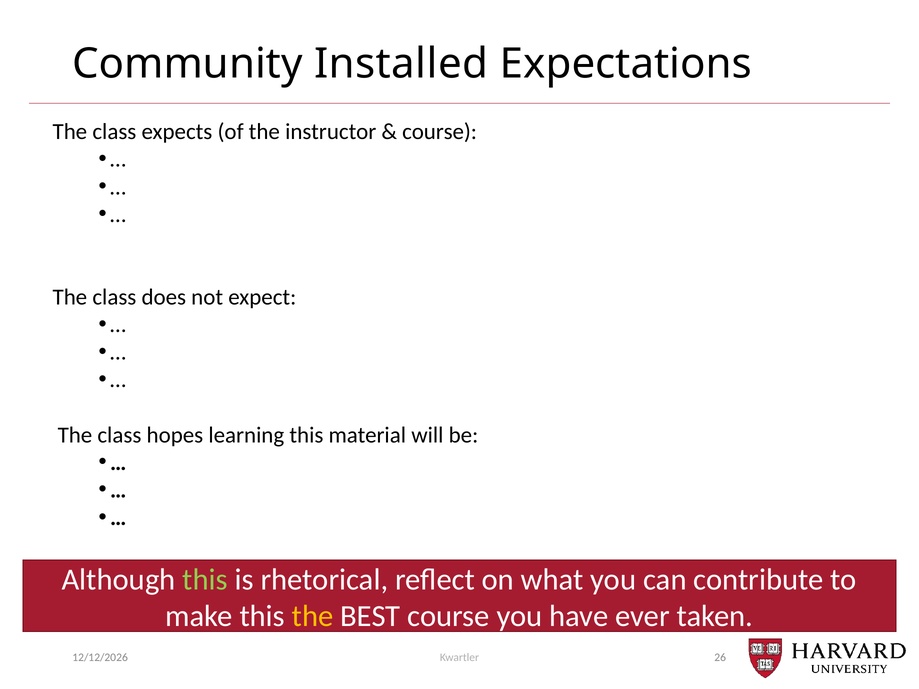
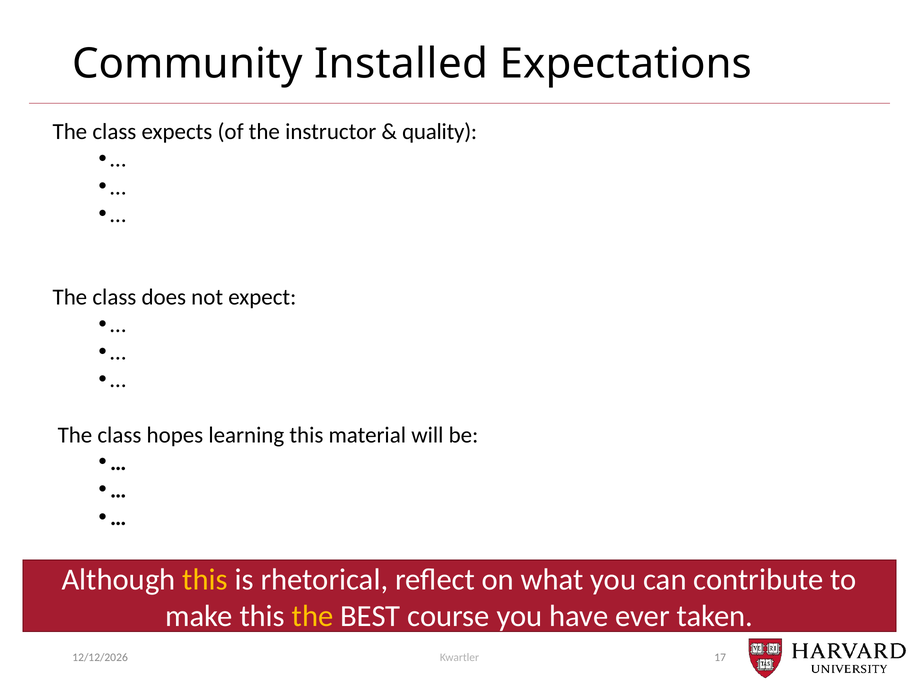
course at (440, 132): course -> quality
this at (205, 580) colour: light green -> yellow
26: 26 -> 17
